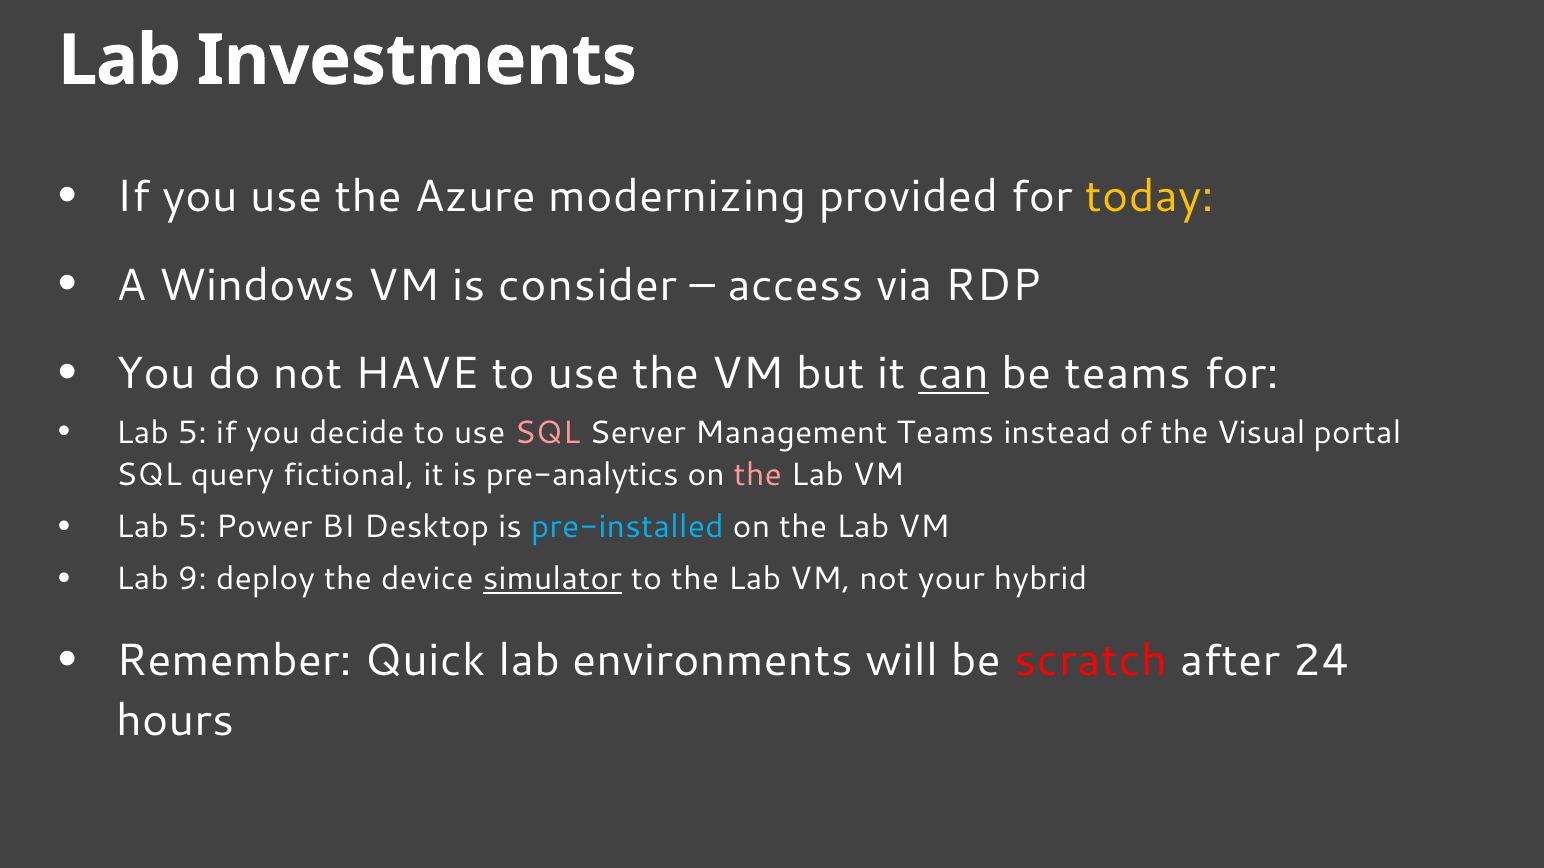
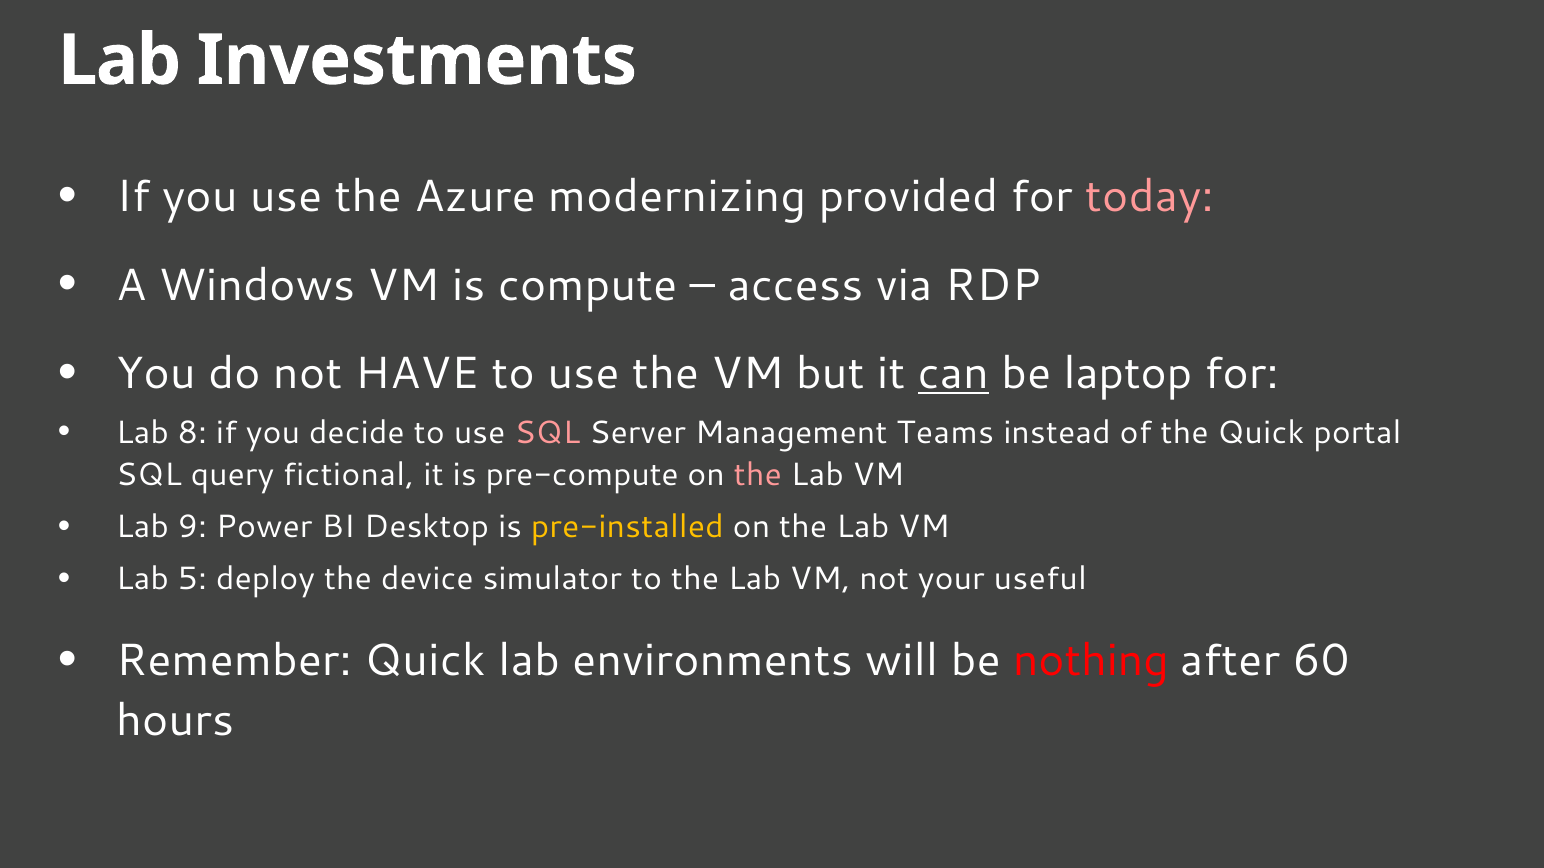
today colour: yellow -> pink
consider: consider -> compute
be teams: teams -> laptop
5 at (192, 433): 5 -> 8
the Visual: Visual -> Quick
pre-analytics: pre-analytics -> pre-compute
5 at (192, 527): 5 -> 9
pre-installed colour: light blue -> yellow
9: 9 -> 5
simulator underline: present -> none
hybrid: hybrid -> useful
scratch: scratch -> nothing
24: 24 -> 60
